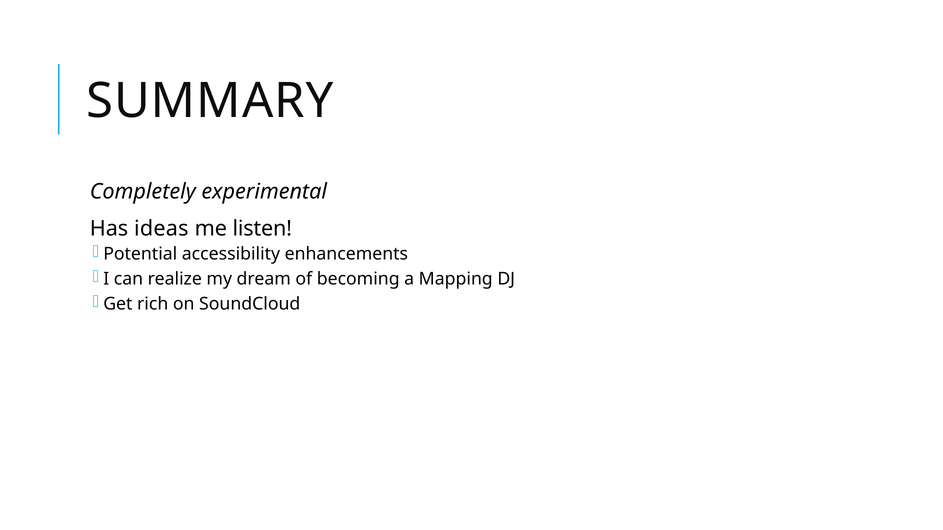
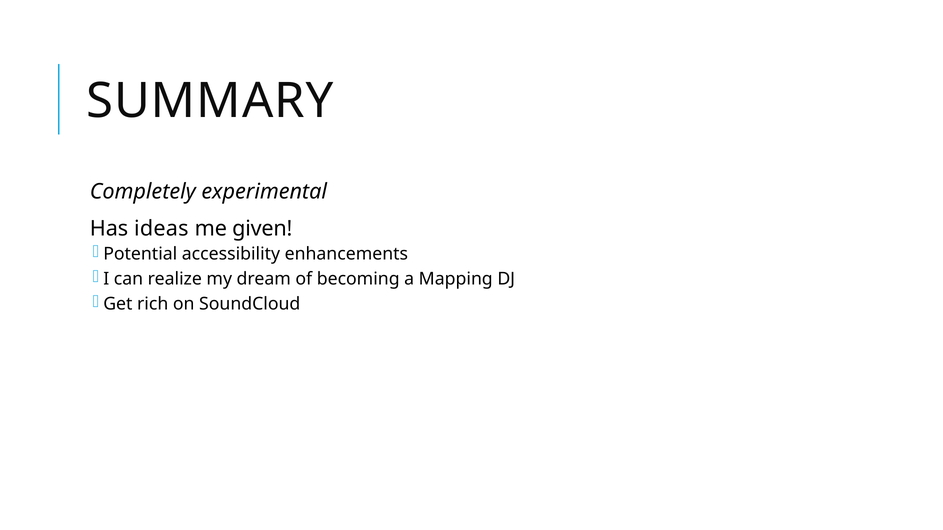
listen: listen -> given
